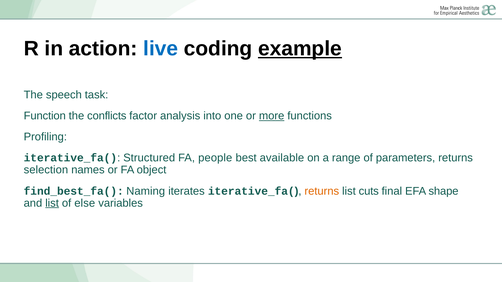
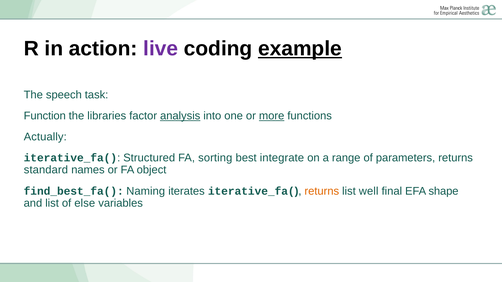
live colour: blue -> purple
conflicts: conflicts -> libraries
analysis underline: none -> present
Profiling: Profiling -> Actually
people: people -> sorting
available: available -> integrate
selection: selection -> standard
cuts: cuts -> well
list at (52, 203) underline: present -> none
